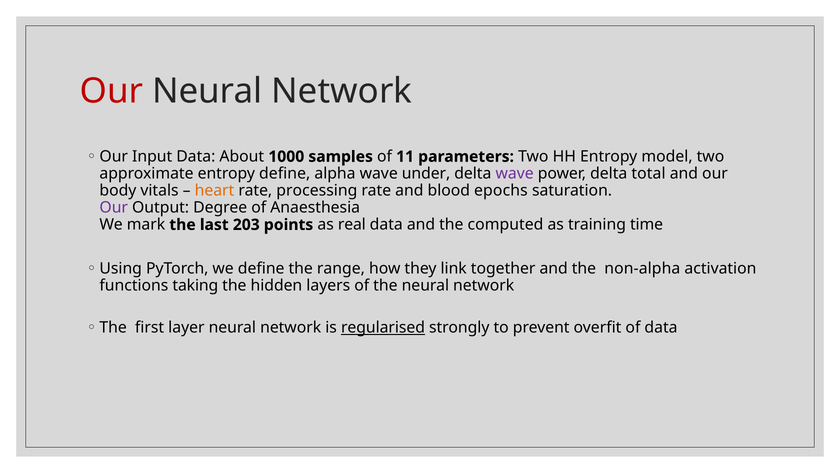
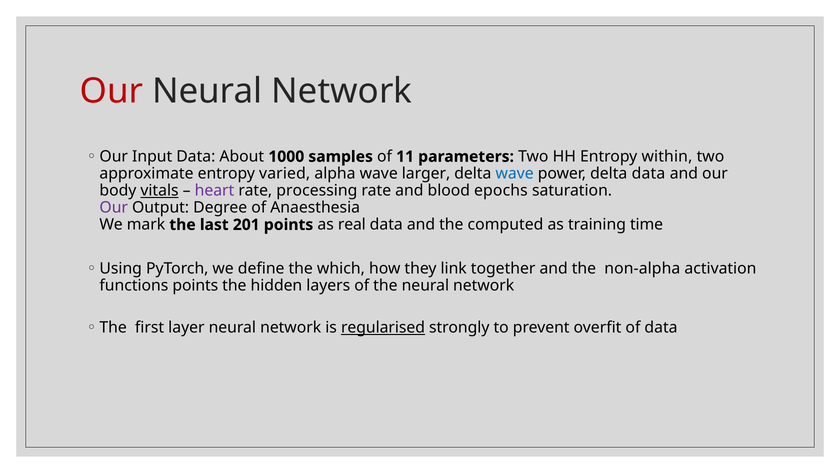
model: model -> within
entropy define: define -> varied
under: under -> larger
wave at (515, 173) colour: purple -> blue
delta total: total -> data
vitals underline: none -> present
heart colour: orange -> purple
203: 203 -> 201
range: range -> which
functions taking: taking -> points
